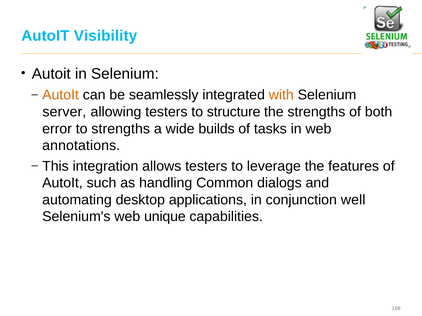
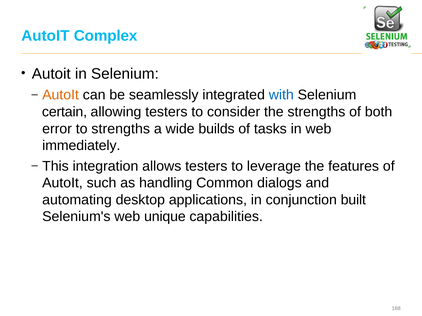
Visibility: Visibility -> Complex
with colour: orange -> blue
server: server -> certain
structure: structure -> consider
annotations: annotations -> immediately
well: well -> built
